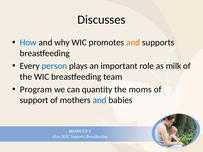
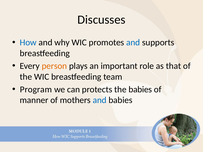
and at (133, 43) colour: orange -> blue
person colour: blue -> orange
milk: milk -> that
quantity: quantity -> protects
the moms: moms -> babies
support: support -> manner
